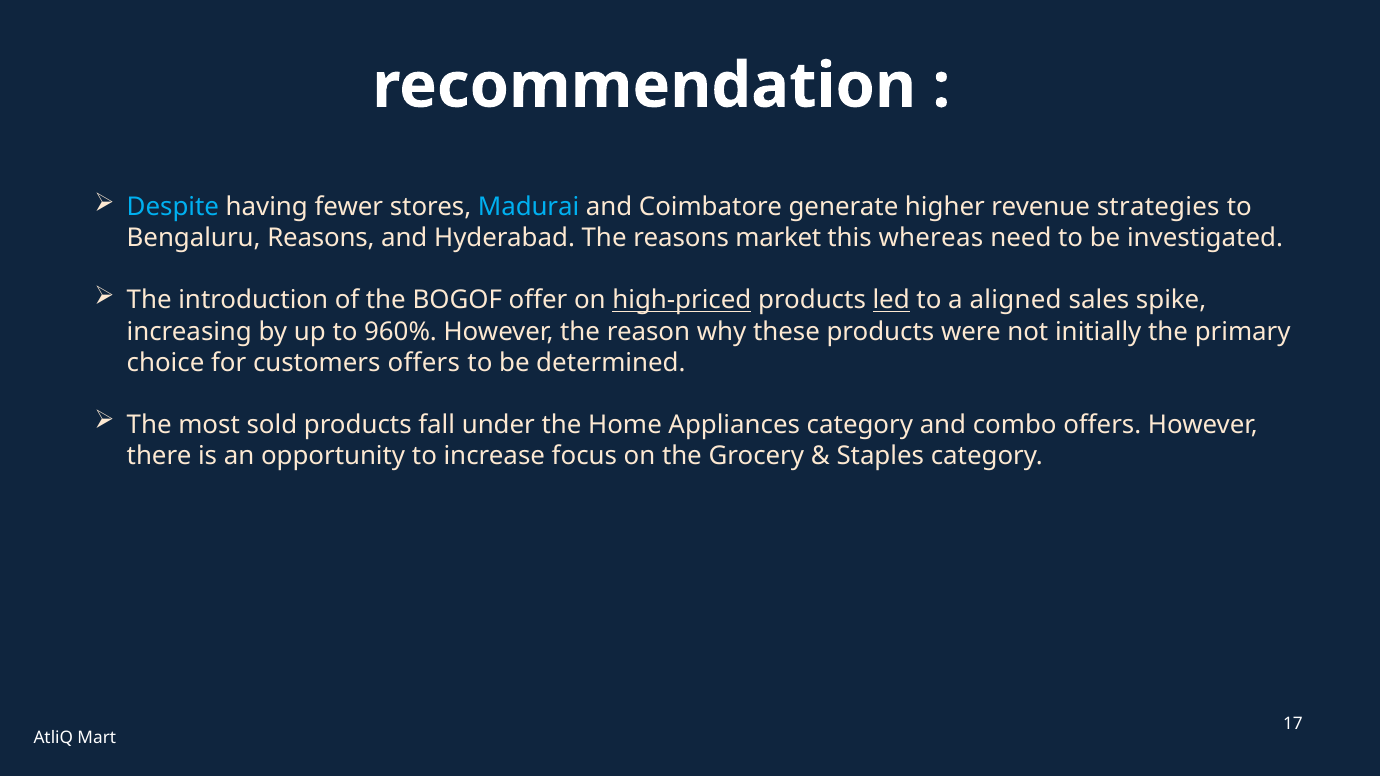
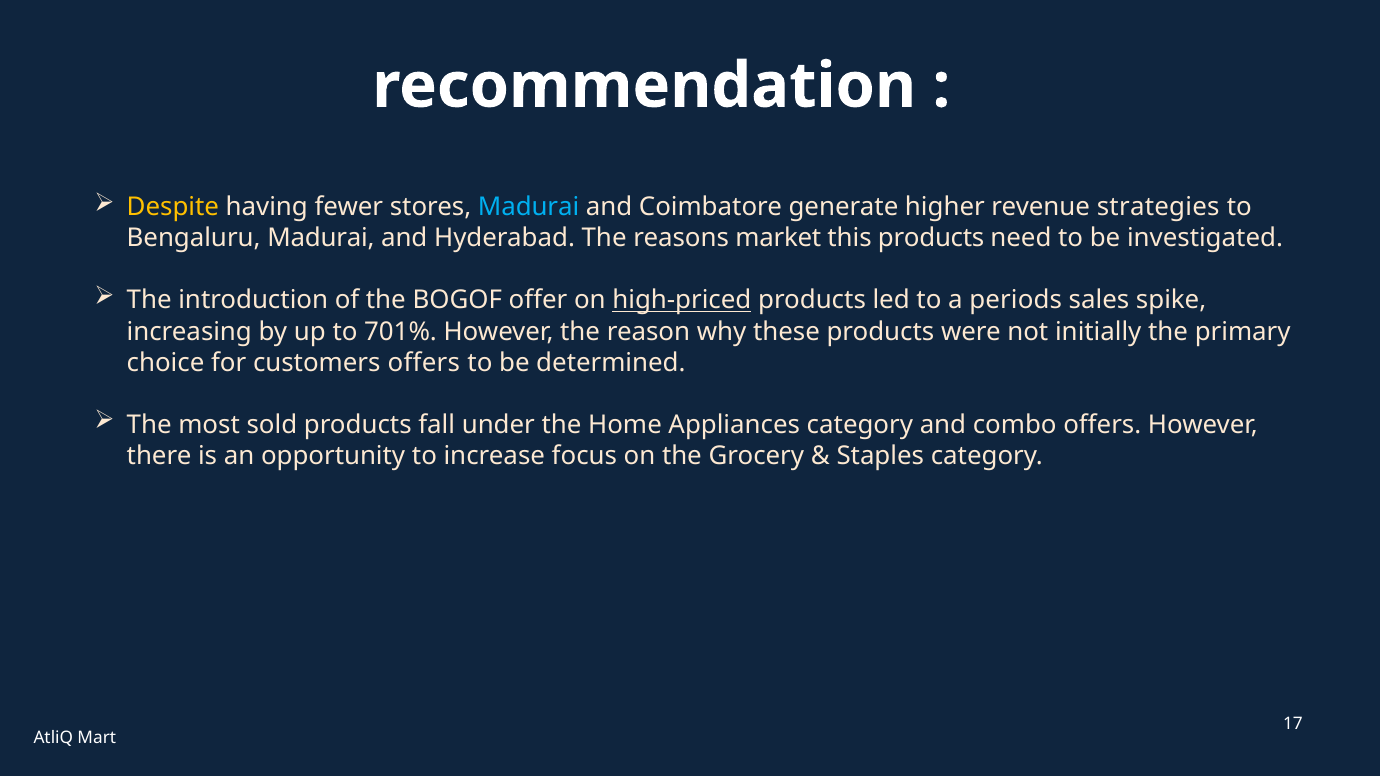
Despite colour: light blue -> yellow
Bengaluru Reasons: Reasons -> Madurai
this whereas: whereas -> products
led underline: present -> none
aligned: aligned -> periods
960%: 960% -> 701%
